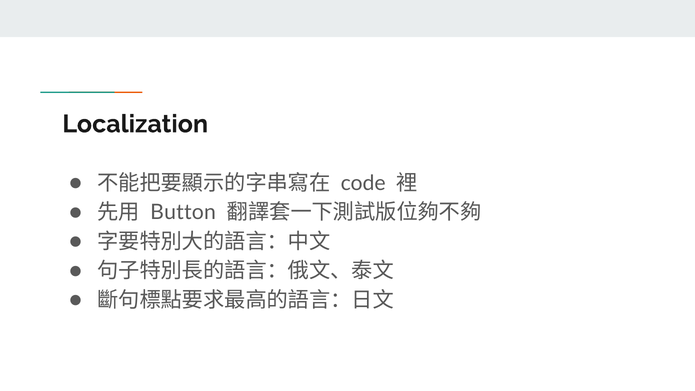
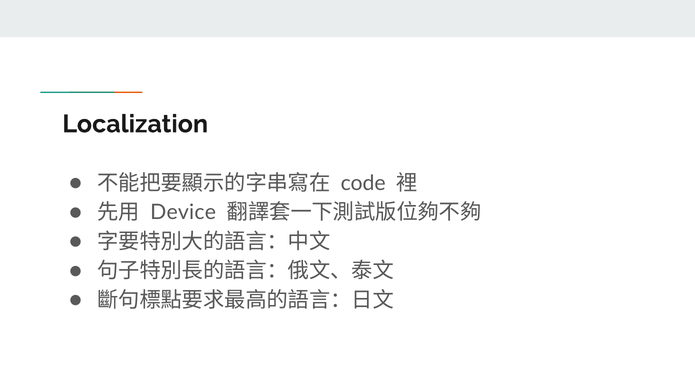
Button: Button -> Device
